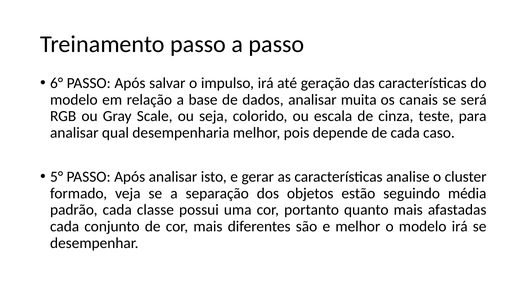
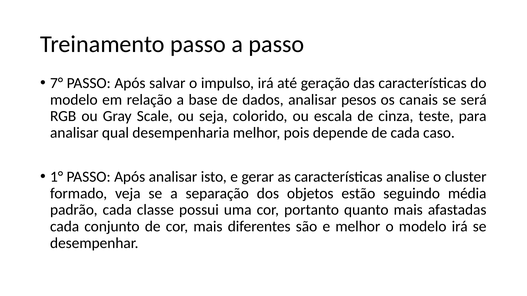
6°: 6° -> 7°
muita: muita -> pesos
5°: 5° -> 1°
